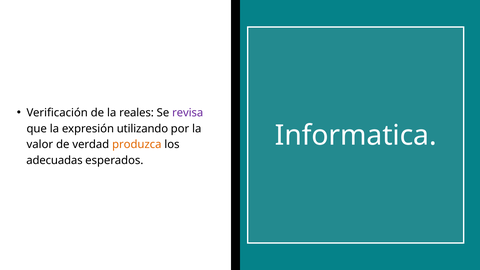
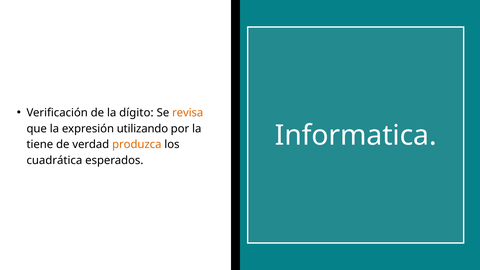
reales: reales -> dígito
revisa colour: purple -> orange
valor: valor -> tiene
adecuadas: adecuadas -> cuadrática
